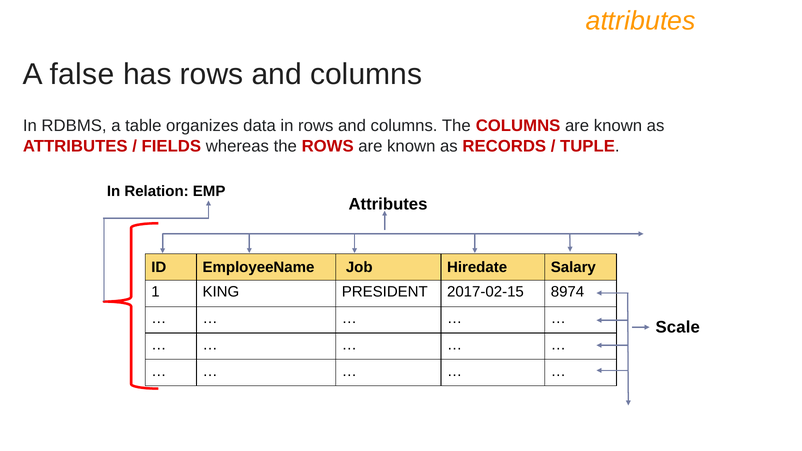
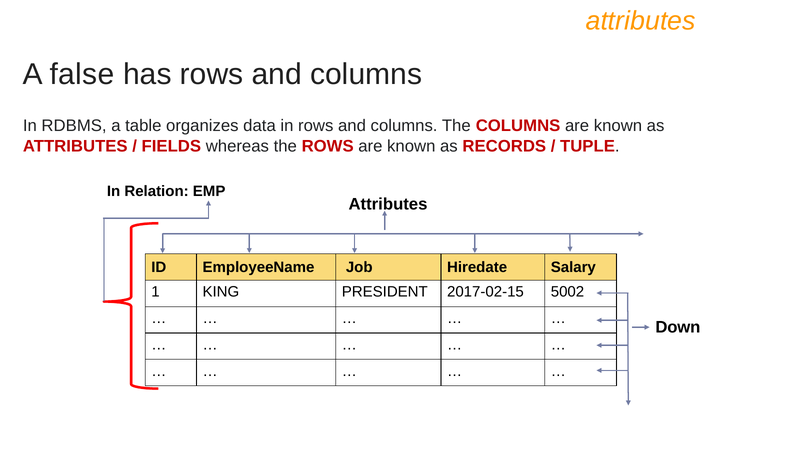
8974: 8974 -> 5002
Scale: Scale -> Down
